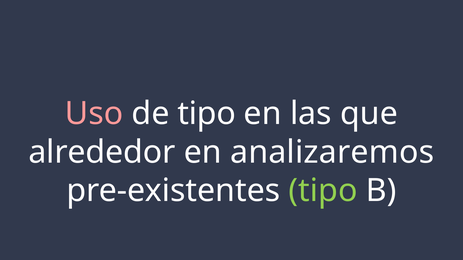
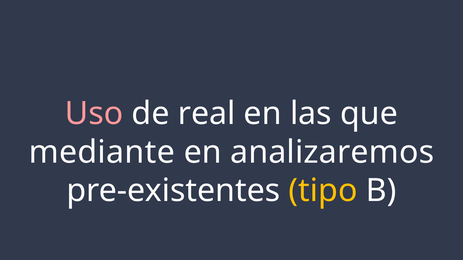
de tipo: tipo -> real
alrededor: alrededor -> mediante
tipo at (323, 191) colour: light green -> yellow
